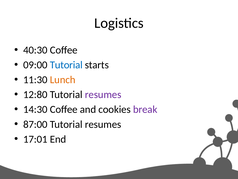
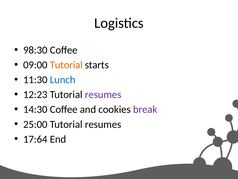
40:30: 40:30 -> 98:30
Tutorial at (66, 65) colour: blue -> orange
Lunch colour: orange -> blue
12:80: 12:80 -> 12:23
87:00: 87:00 -> 25:00
17:01: 17:01 -> 17:64
